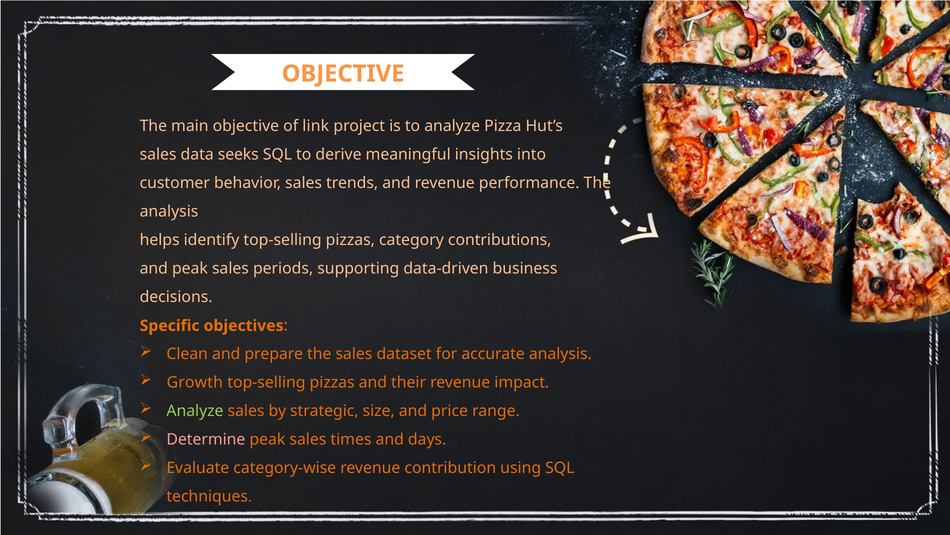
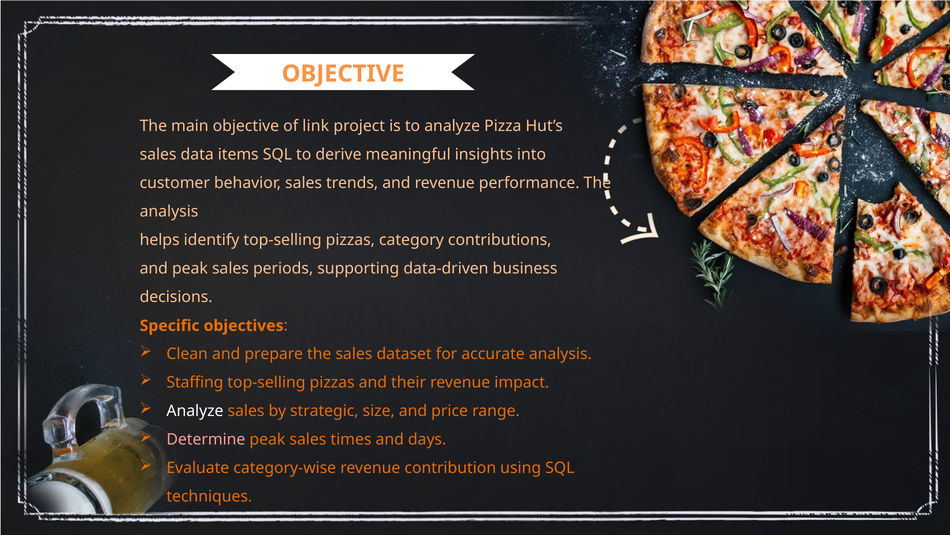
seeks: seeks -> items
Growth: Growth -> Staffing
Analyze at (195, 411) colour: light green -> white
